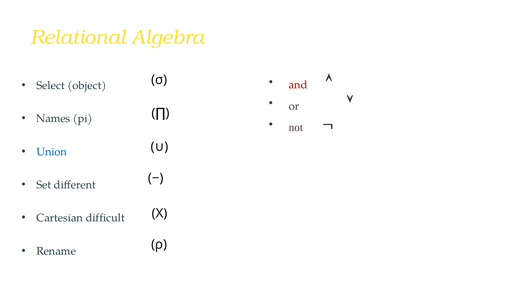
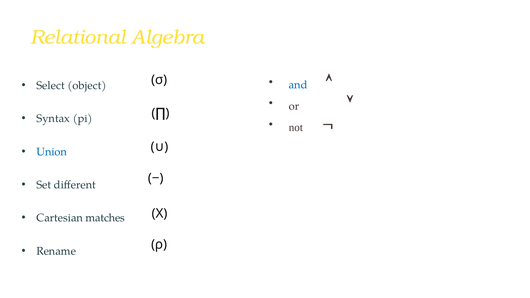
and colour: red -> blue
Names: Names -> Syntax
difficult: difficult -> matches
